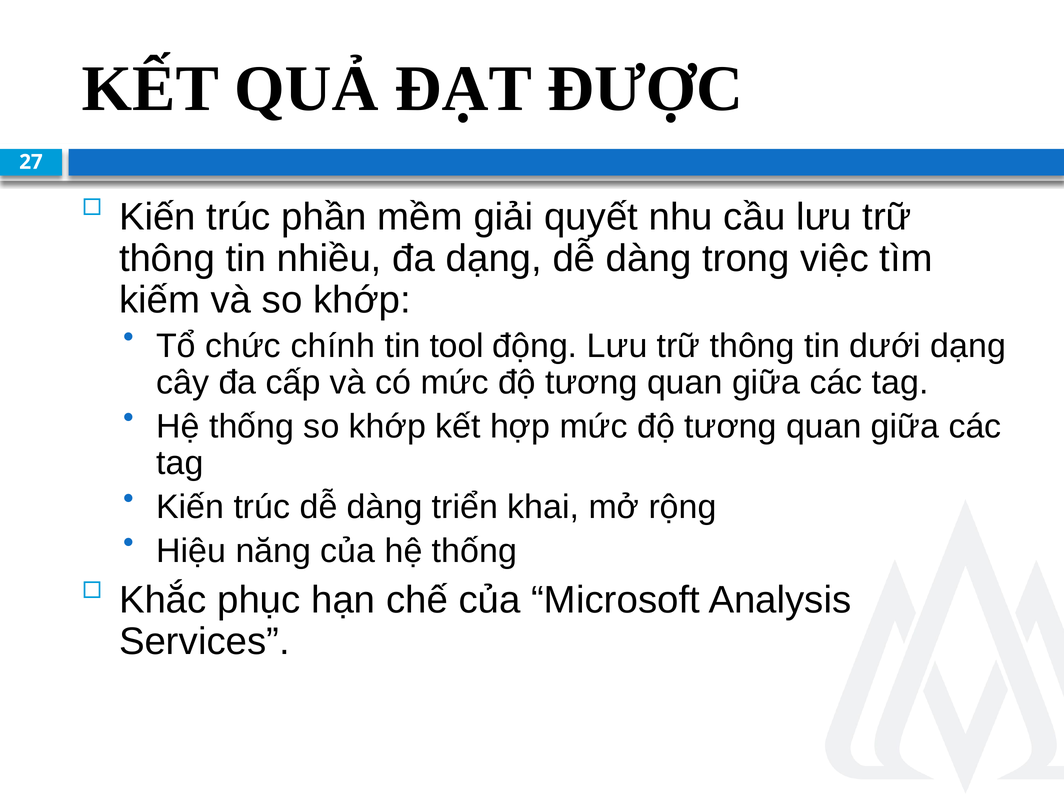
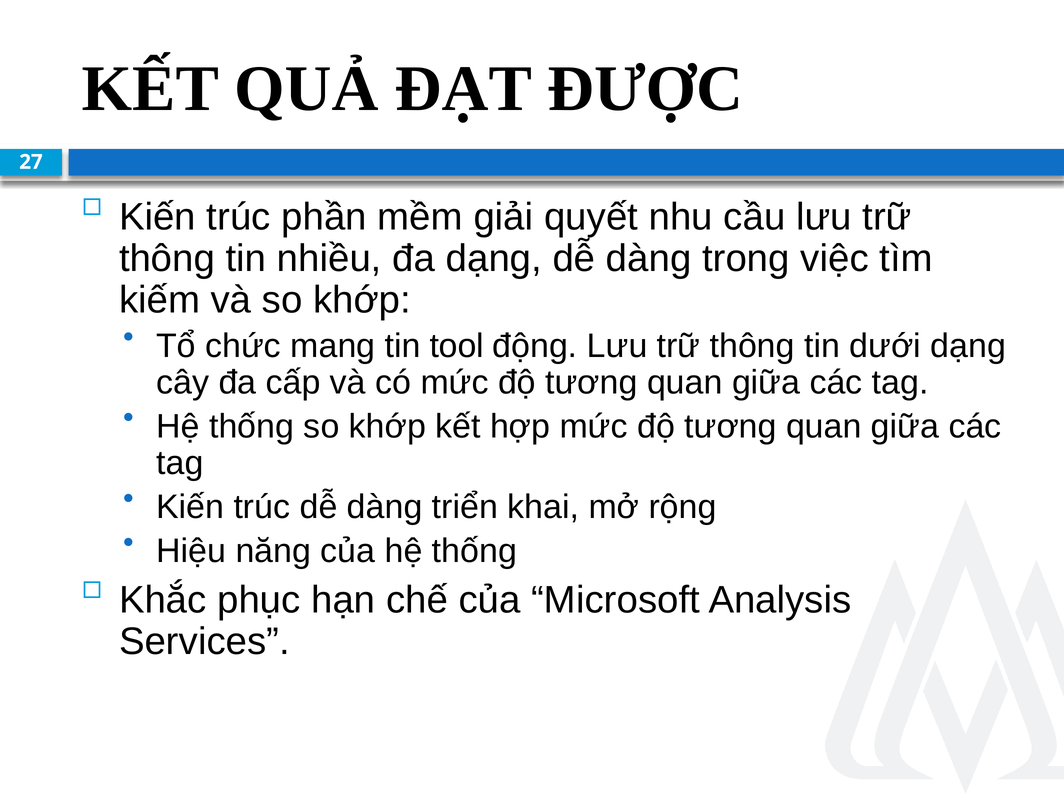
chính: chính -> mang
